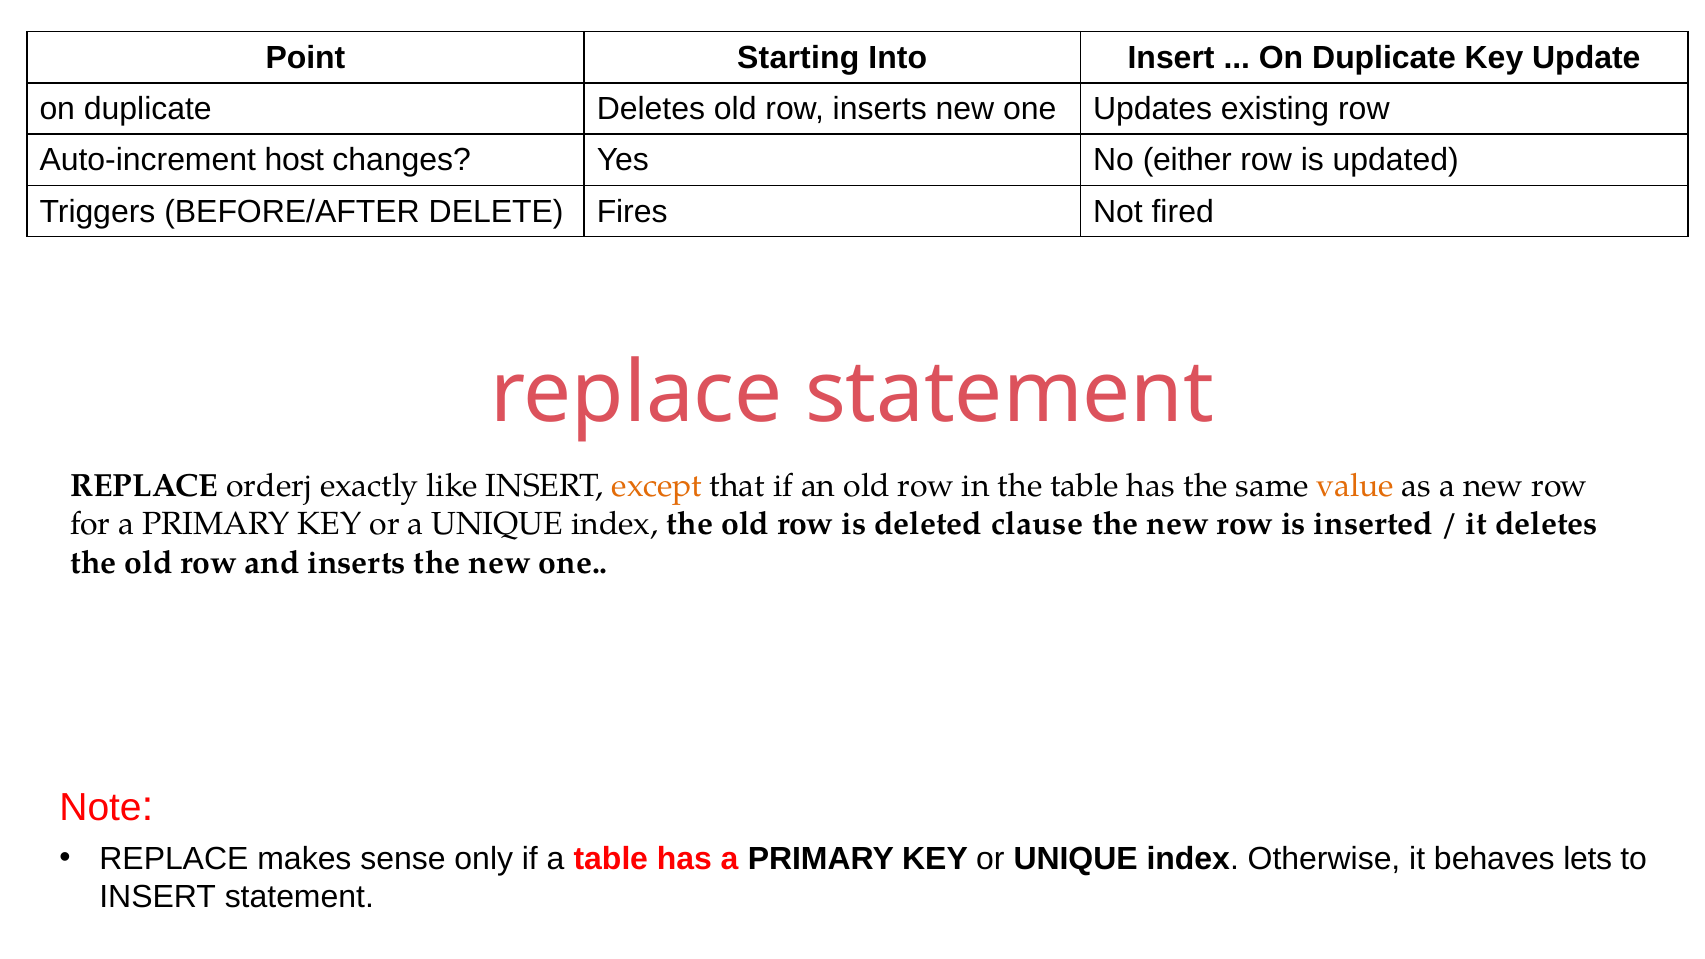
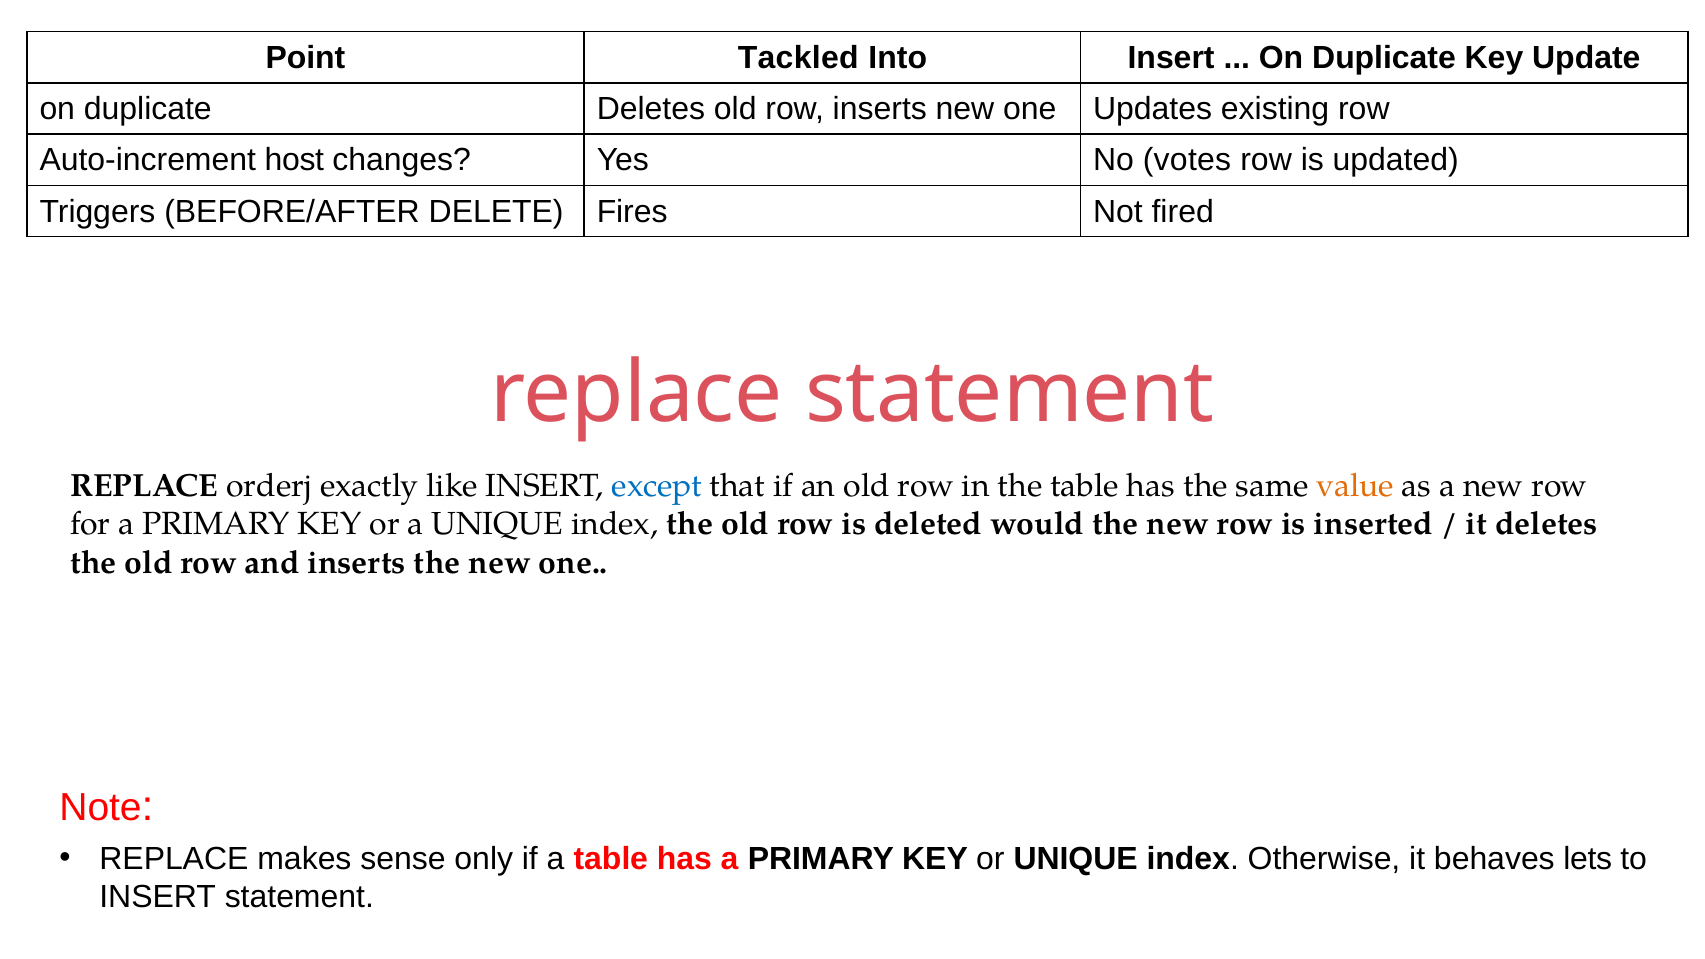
Starting: Starting -> Tackled
either: either -> votes
except colour: orange -> blue
clause: clause -> would
